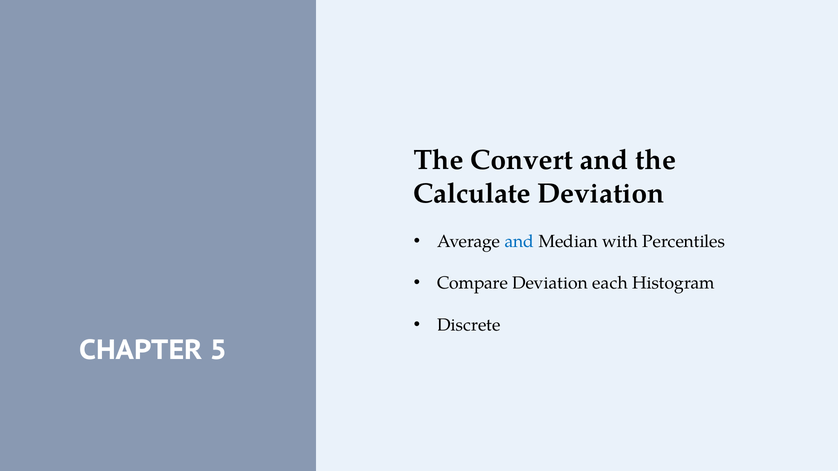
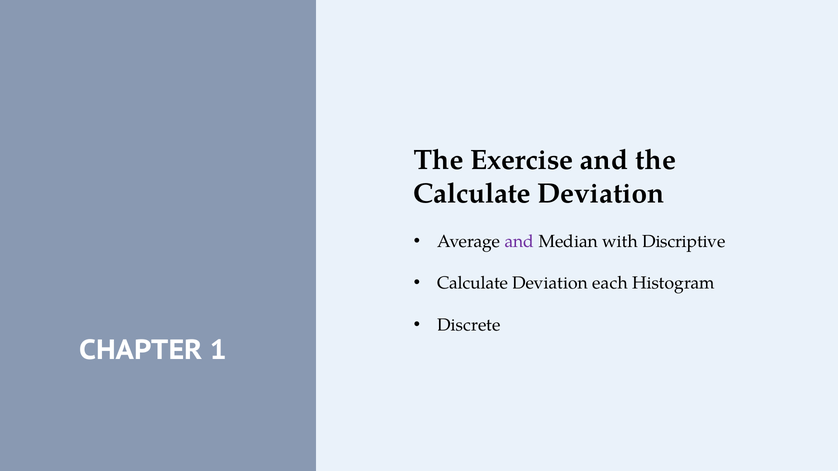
Convert: Convert -> Exercise
and at (519, 241) colour: blue -> purple
Percentiles: Percentiles -> Discriptive
Compare at (473, 283): Compare -> Calculate
5: 5 -> 1
